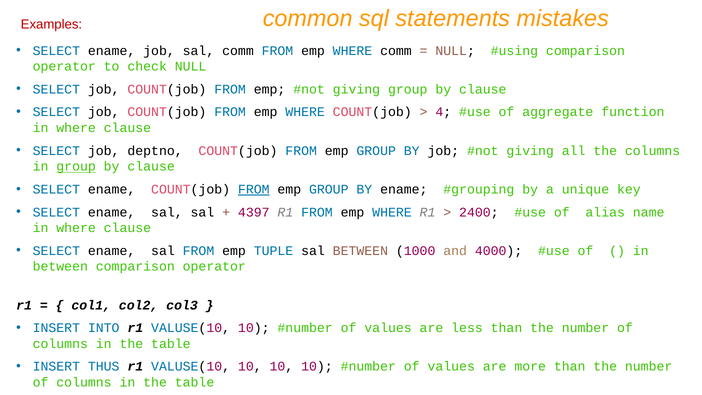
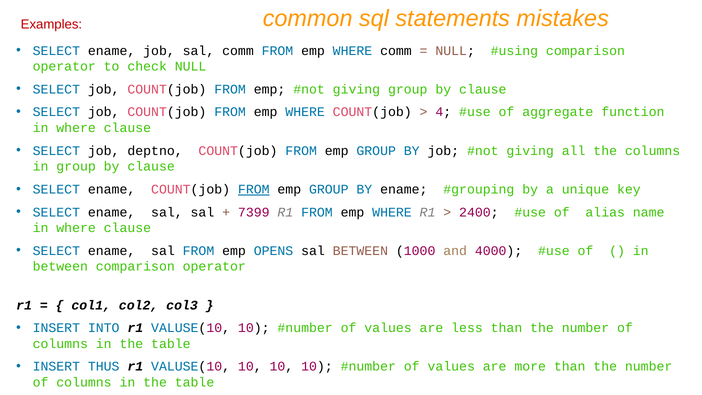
group at (76, 166) underline: present -> none
4397: 4397 -> 7399
TUPLE: TUPLE -> OPENS
